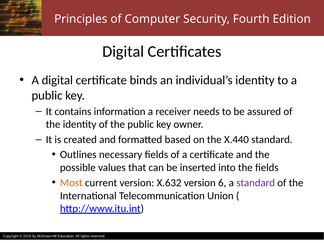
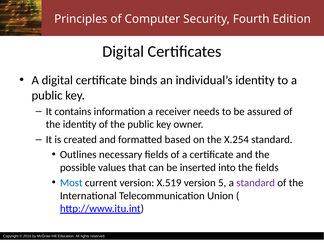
X.440: X.440 -> X.254
Most colour: orange -> blue
X.632: X.632 -> X.519
6: 6 -> 5
